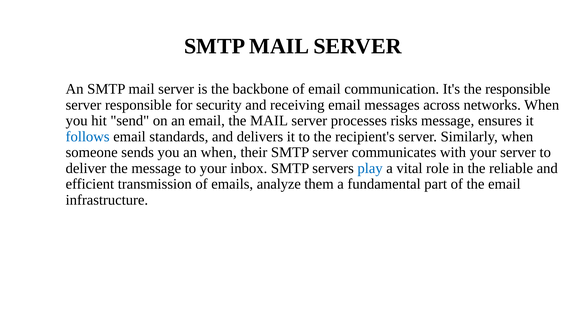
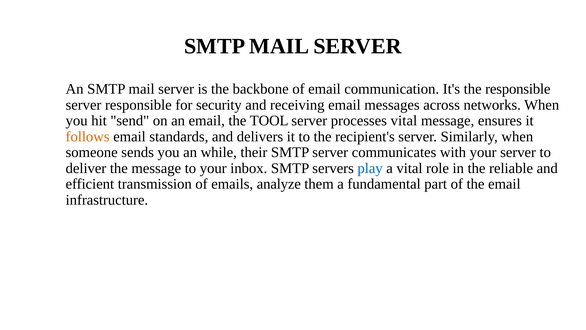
the MAIL: MAIL -> TOOL
processes risks: risks -> vital
follows colour: blue -> orange
an when: when -> while
